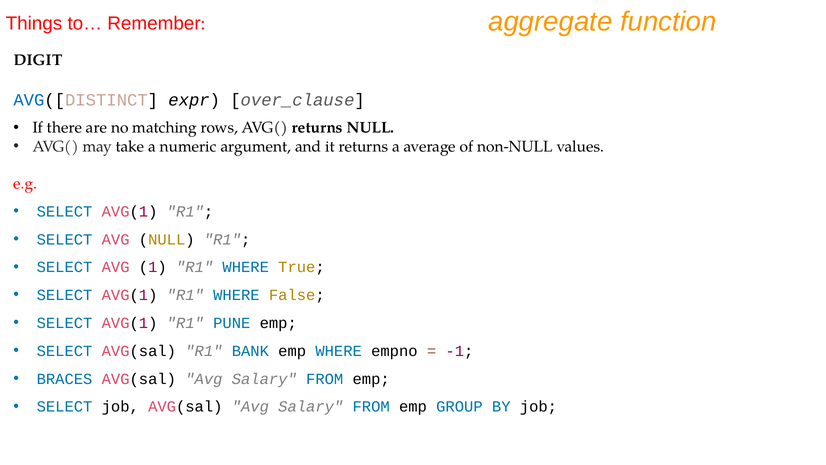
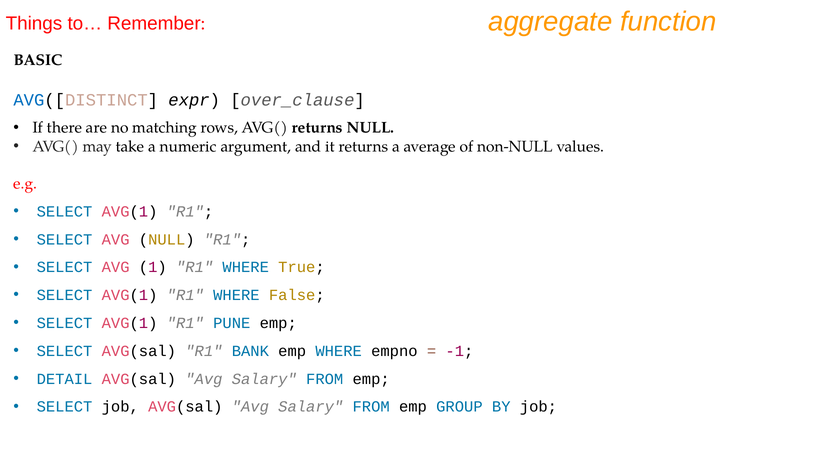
DIGIT: DIGIT -> BASIC
BRACES: BRACES -> DETAIL
